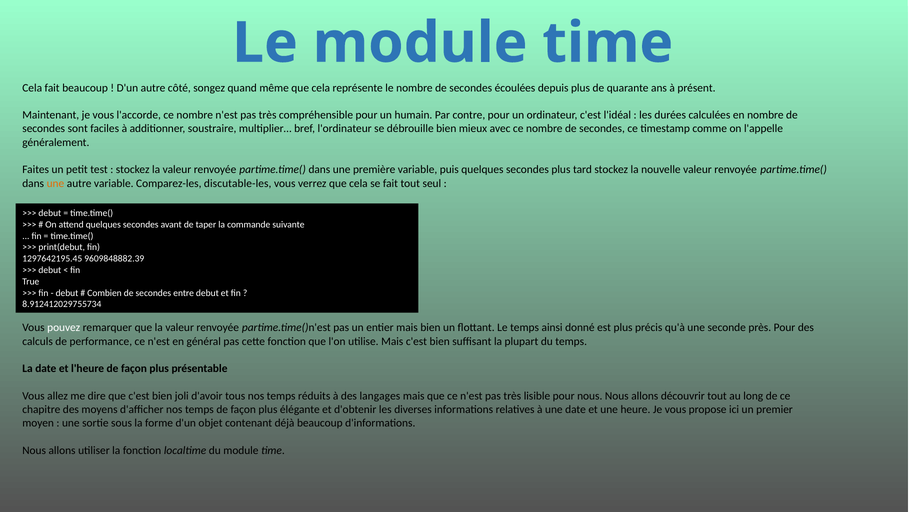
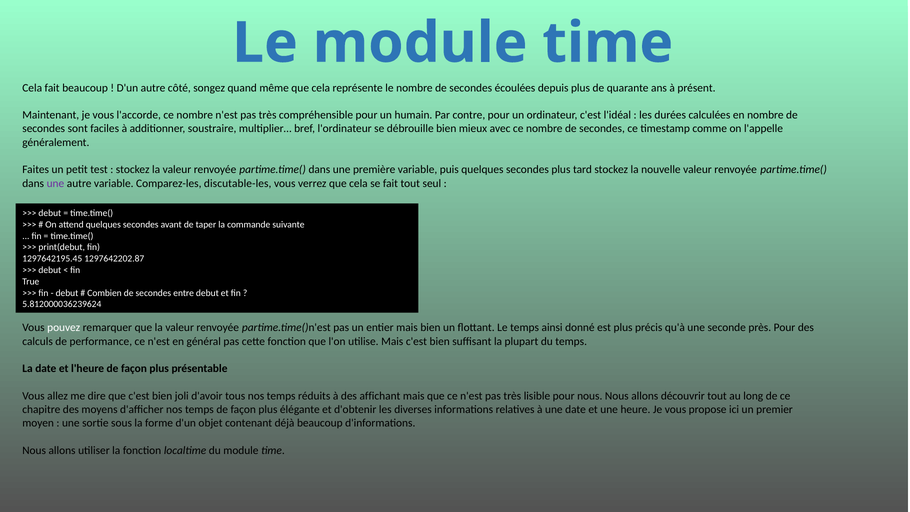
une at (55, 183) colour: orange -> purple
9609848882.39: 9609848882.39 -> 1297642202.87
8.912412029755734: 8.912412029755734 -> 5.812000036239624
langages: langages -> affichant
